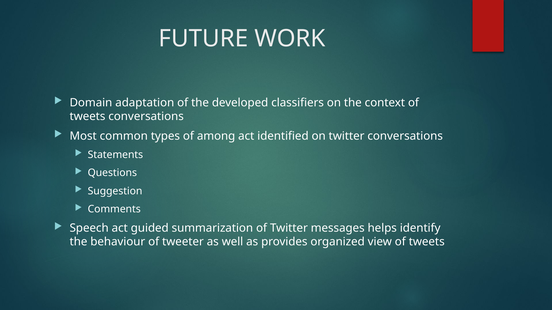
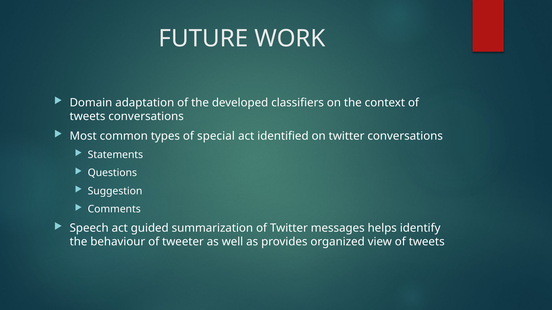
among: among -> special
